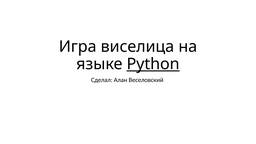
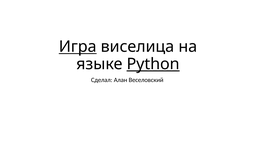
Игра underline: none -> present
